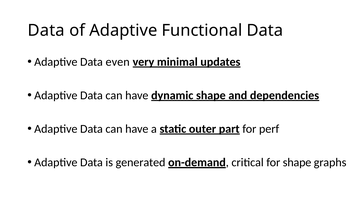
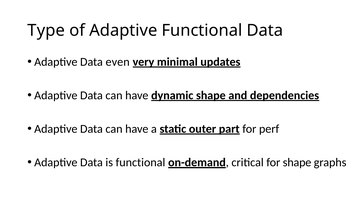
Data at (46, 30): Data -> Type
is generated: generated -> functional
